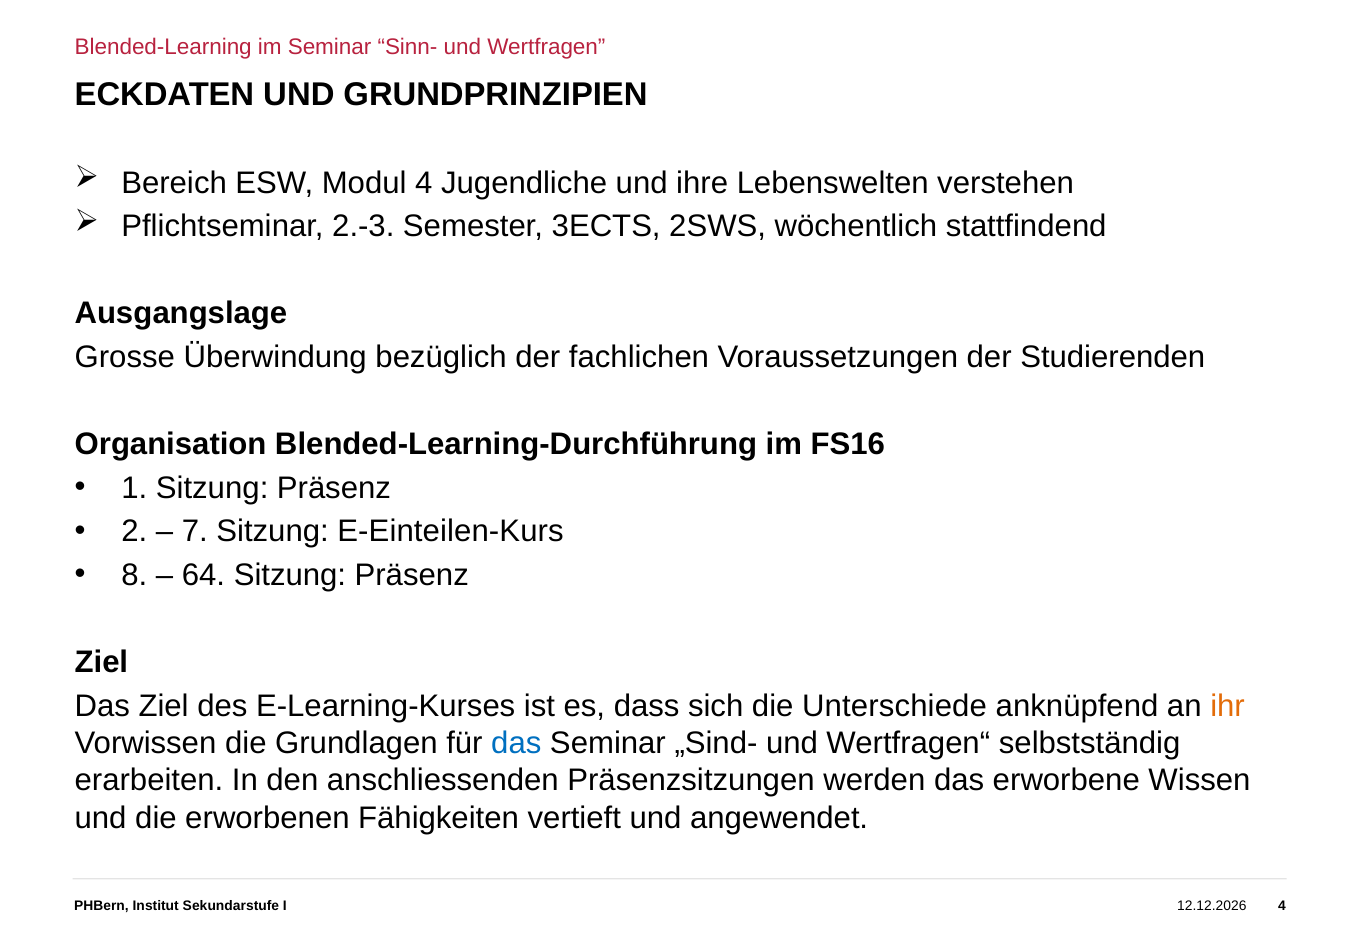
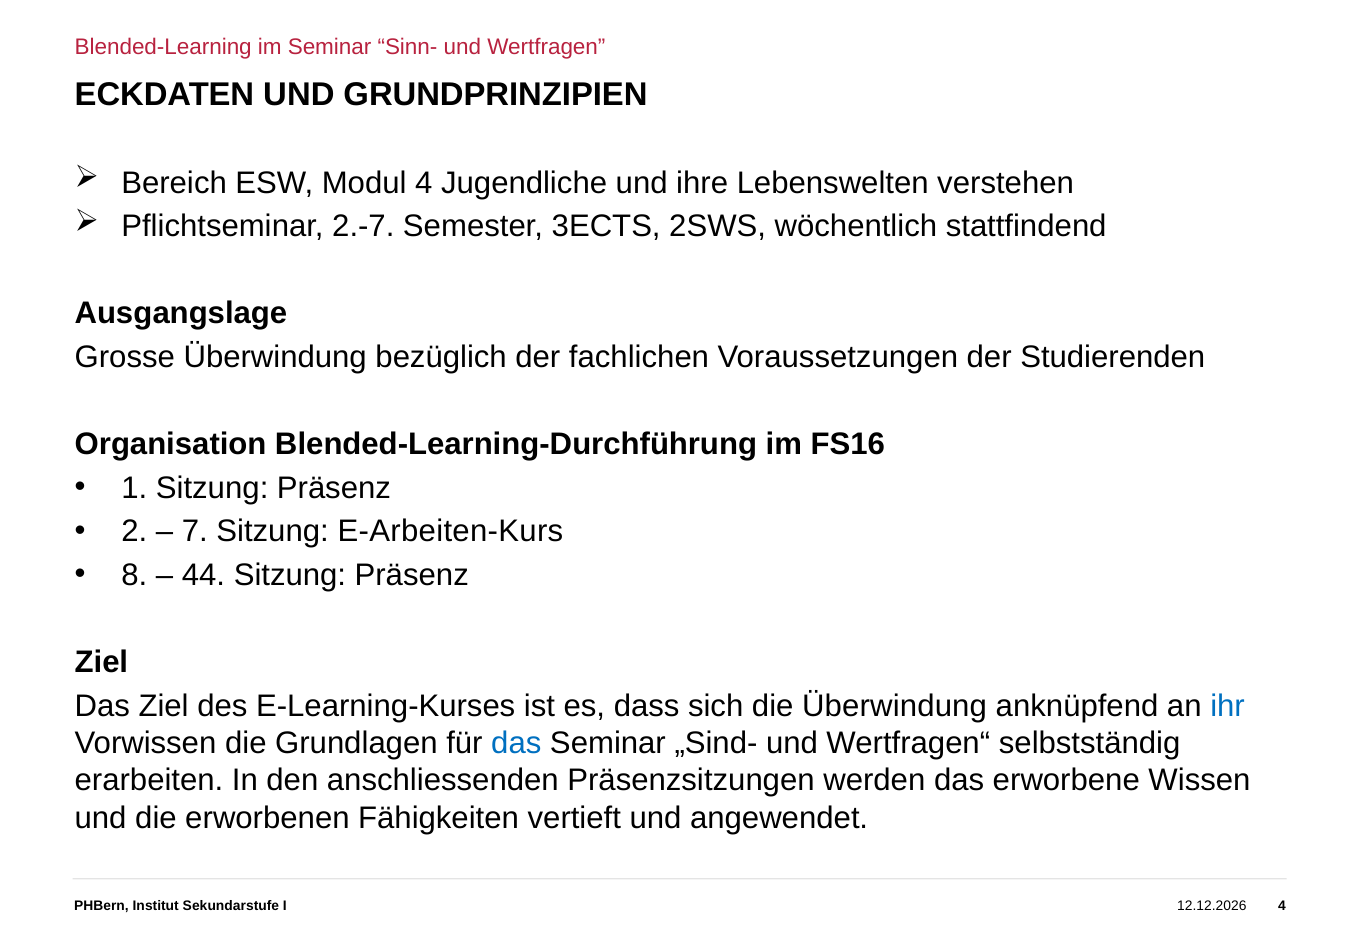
2.-3: 2.-3 -> 2.-7
E-Einteilen-Kurs: E-Einteilen-Kurs -> E-Arbeiten-Kurs
64: 64 -> 44
die Unterschiede: Unterschiede -> Überwindung
ihr colour: orange -> blue
